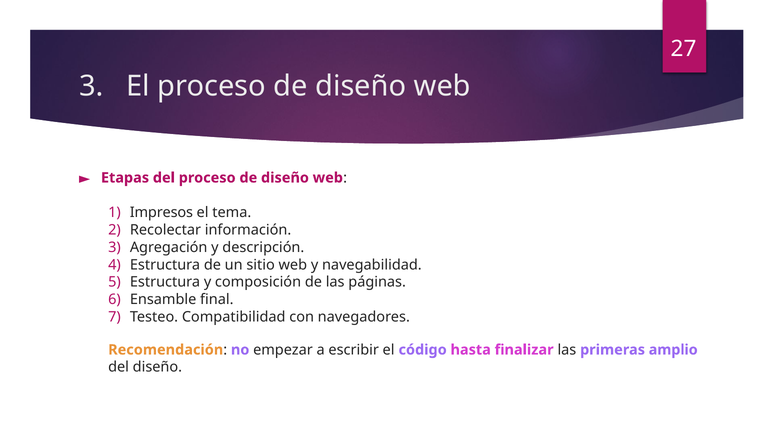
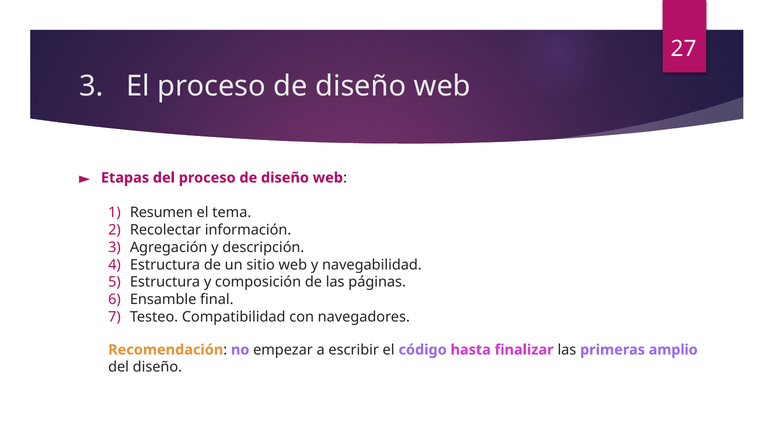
Impresos: Impresos -> Resumen
